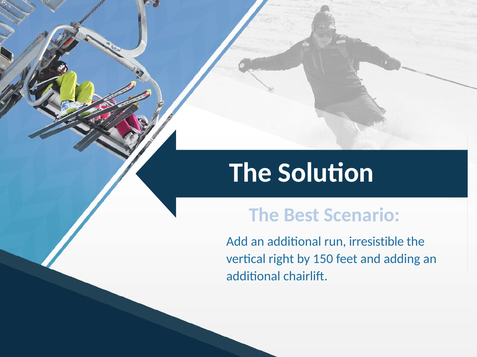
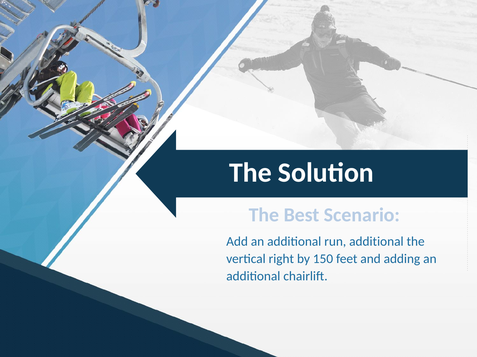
run irresistible: irresistible -> additional
